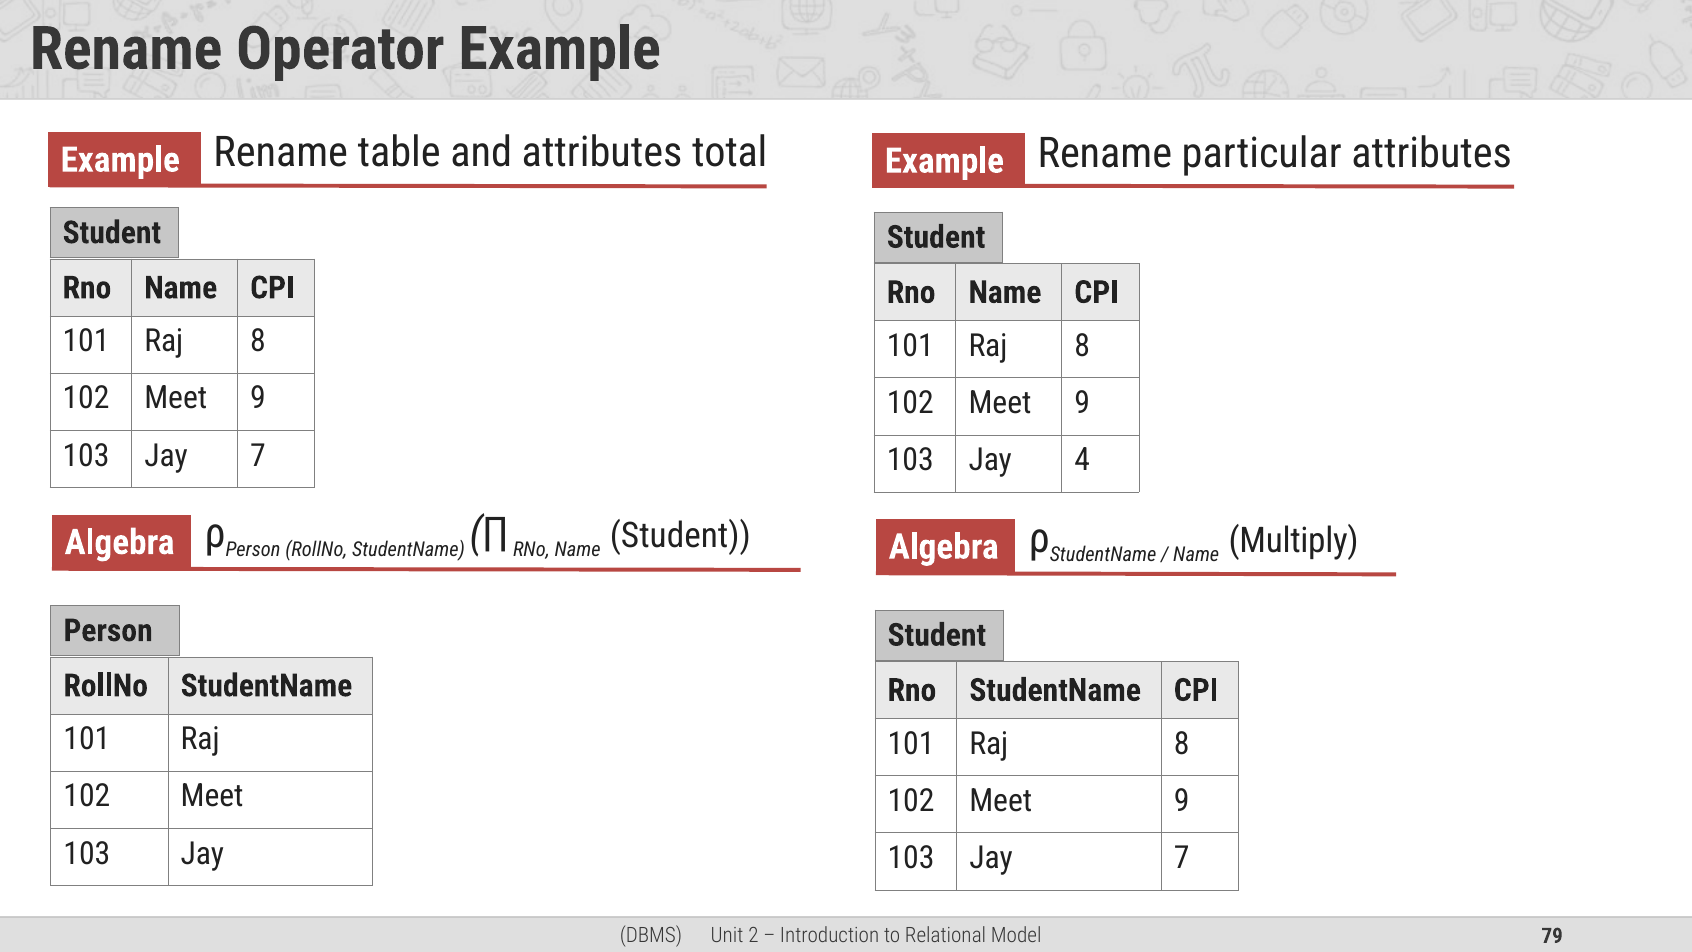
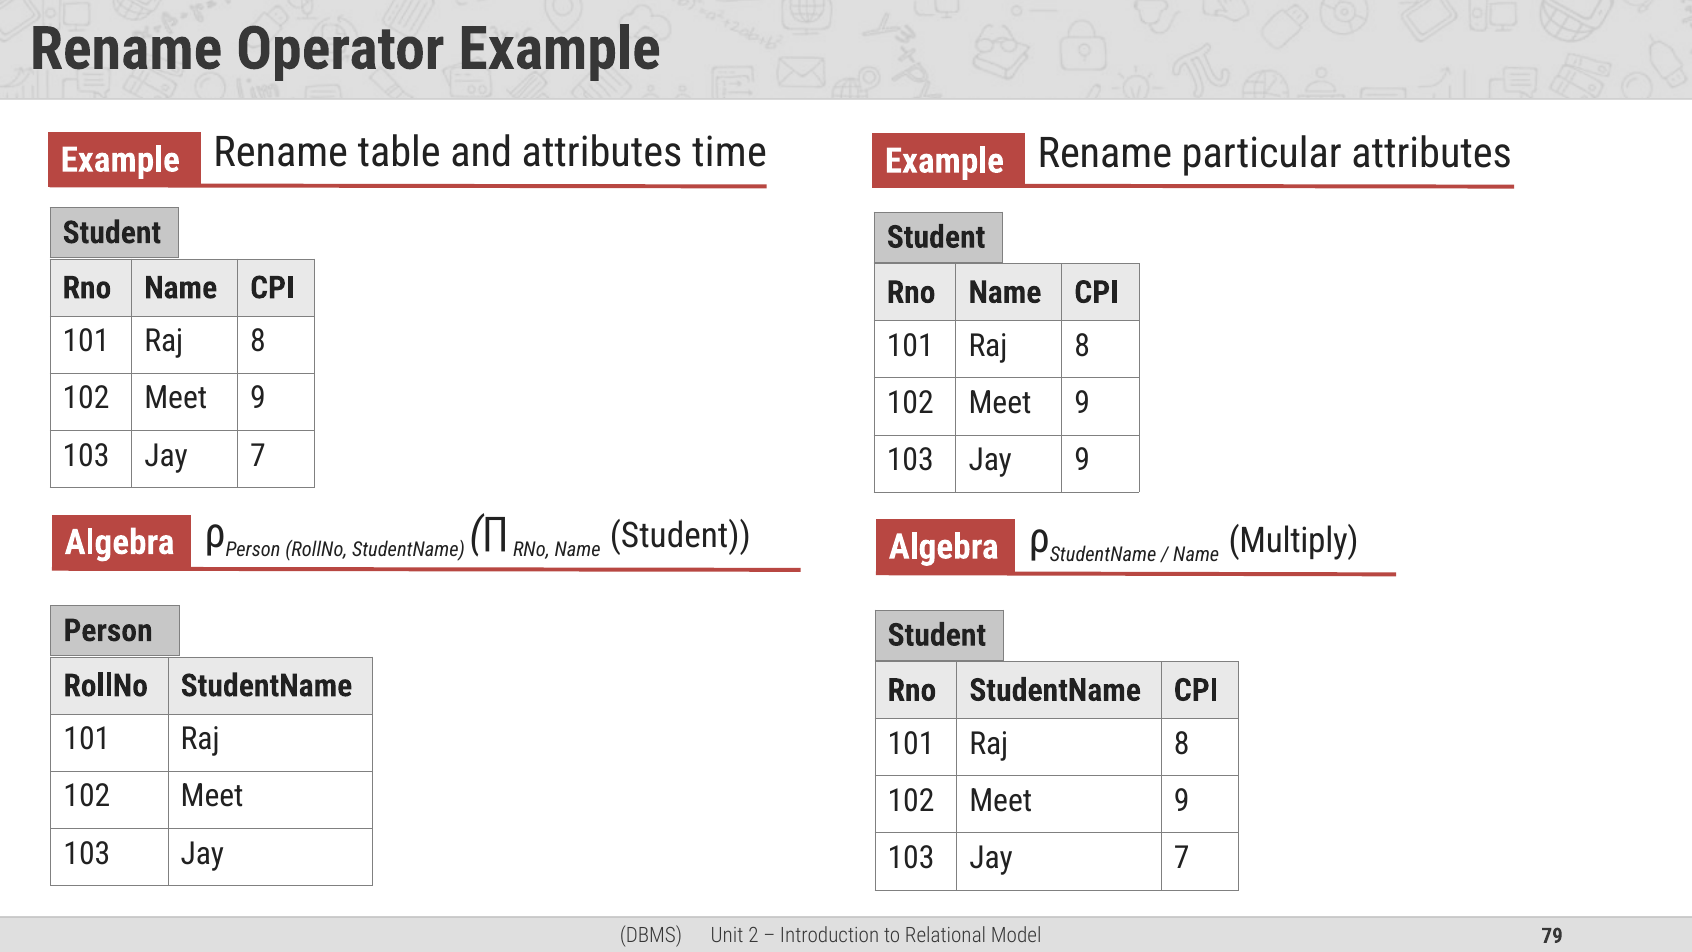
total: total -> time
Jay 4: 4 -> 9
